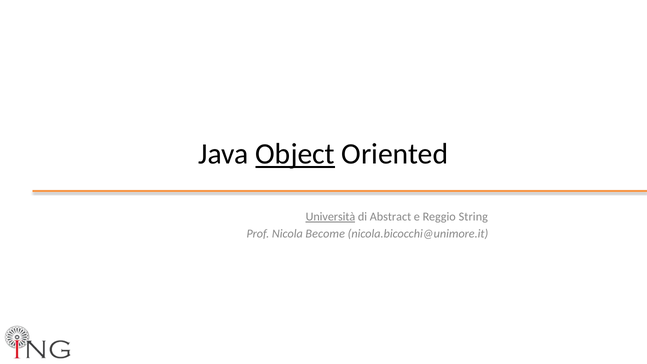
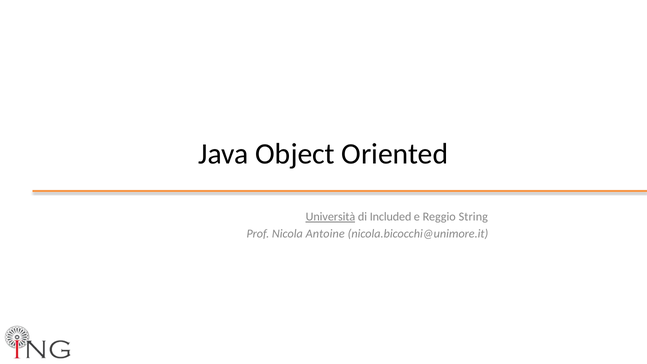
Object underline: present -> none
Abstract: Abstract -> Included
Become: Become -> Antoine
